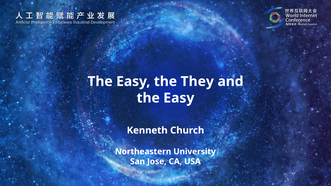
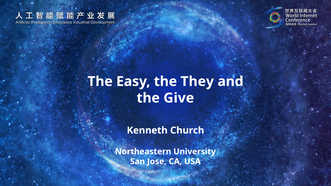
Easy at (179, 98): Easy -> Give
